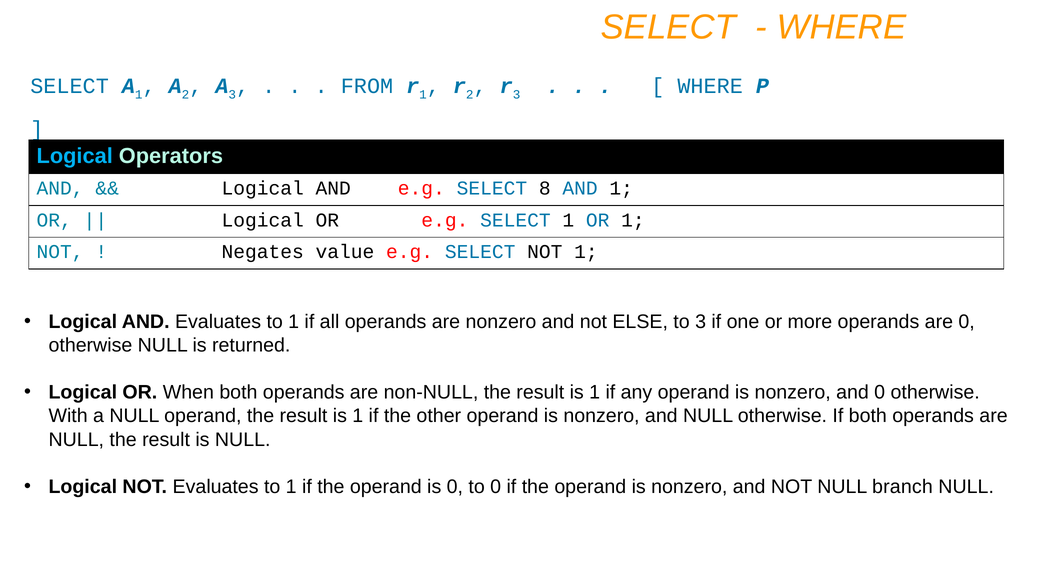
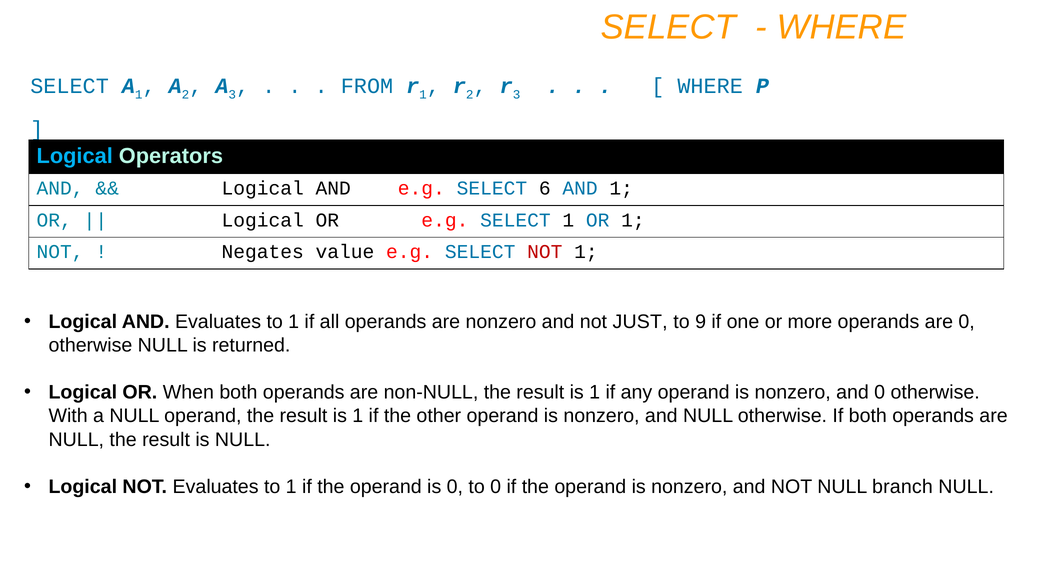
8: 8 -> 6
NOT at (545, 252) colour: black -> red
ELSE: ELSE -> JUST
to 3: 3 -> 9
